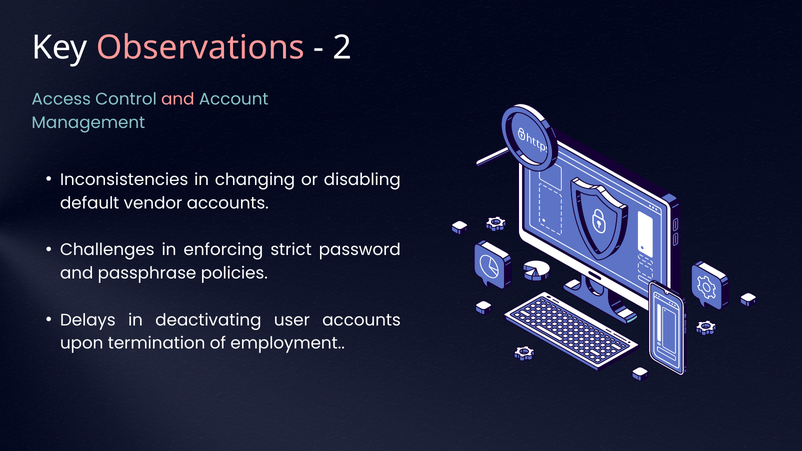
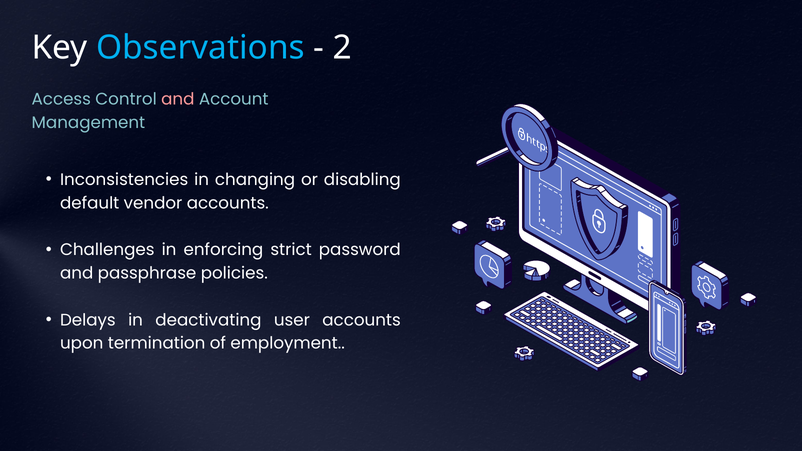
Observations colour: pink -> light blue
